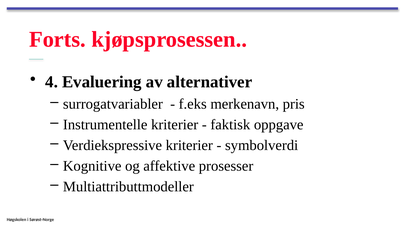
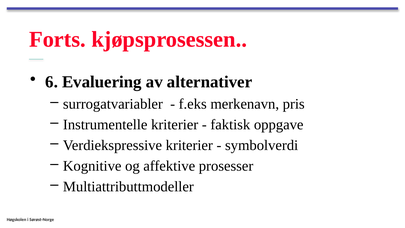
4: 4 -> 6
